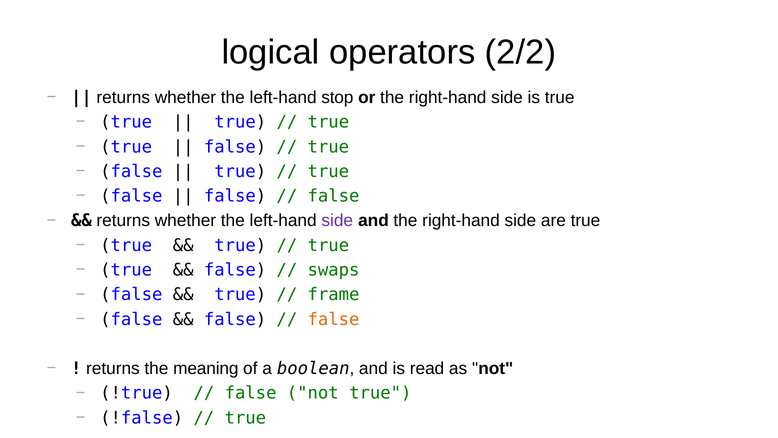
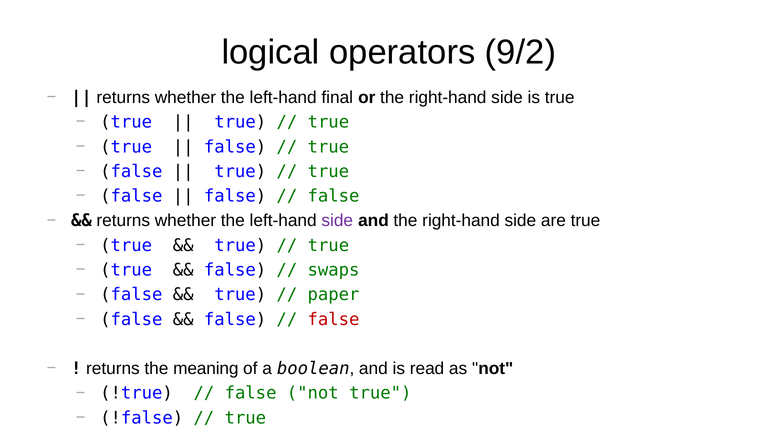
2/2: 2/2 -> 9/2
stop: stop -> final
frame: frame -> paper
false at (334, 319) colour: orange -> red
